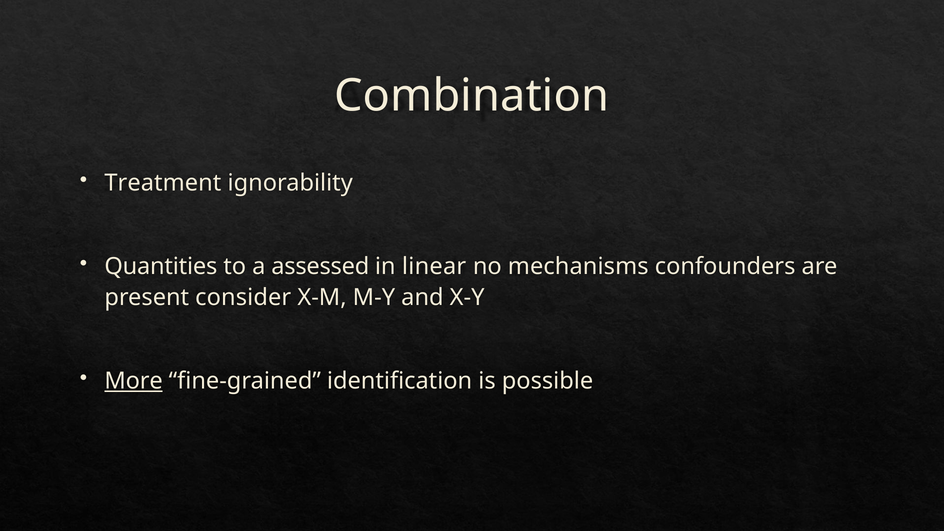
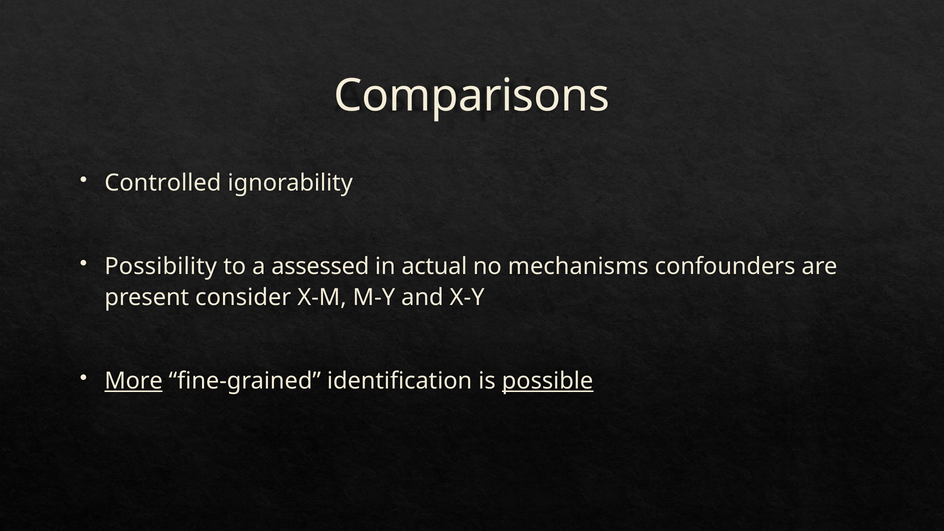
Combination: Combination -> Comparisons
Treatment: Treatment -> Controlled
Quantities: Quantities -> Possibility
linear: linear -> actual
possible underline: none -> present
